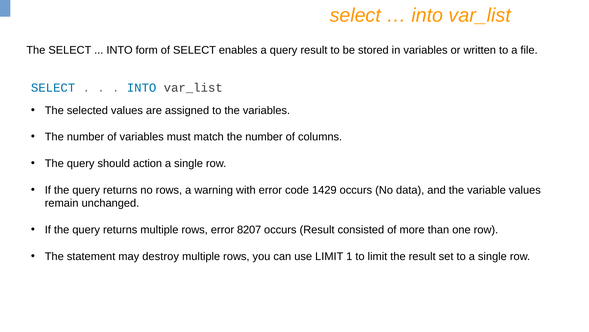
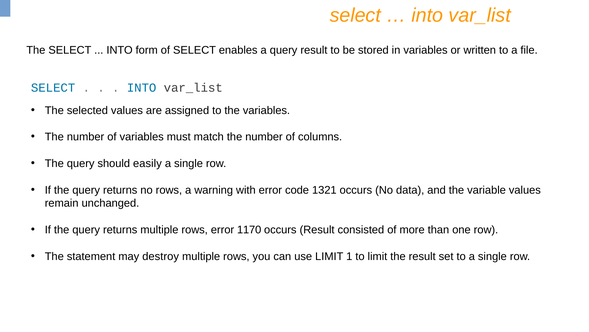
action: action -> easily
1429: 1429 -> 1321
8207: 8207 -> 1170
